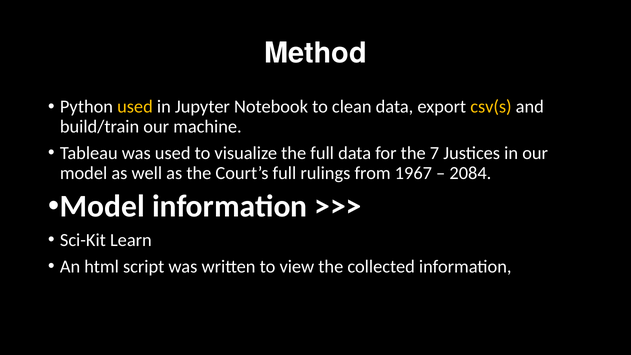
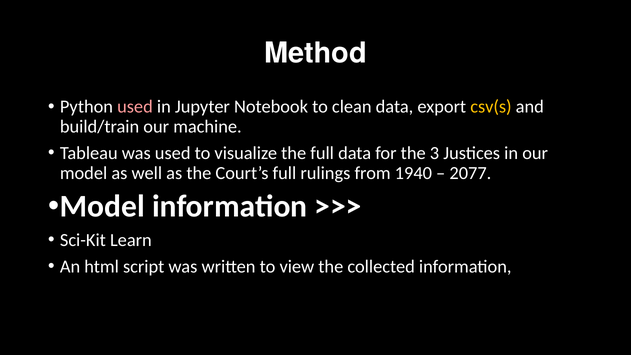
used at (135, 107) colour: yellow -> pink
7: 7 -> 3
1967: 1967 -> 1940
2084: 2084 -> 2077
